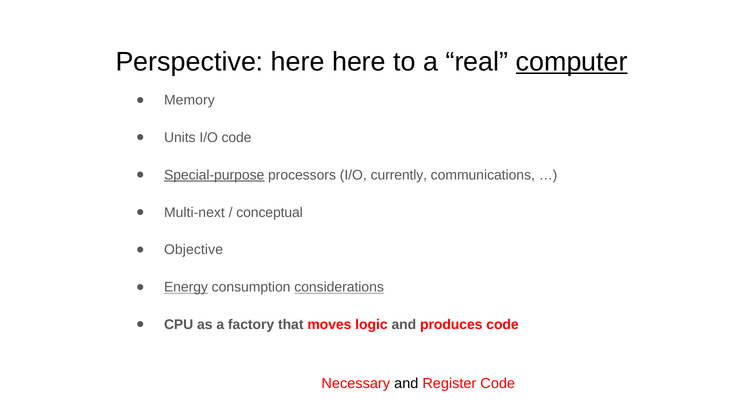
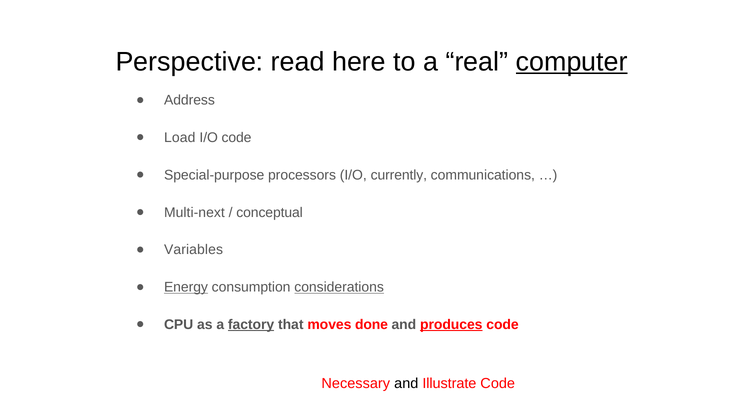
Perspective here: here -> read
Memory: Memory -> Address
Units: Units -> Load
Special-purpose underline: present -> none
Objective: Objective -> Variables
factory underline: none -> present
logic: logic -> done
produces underline: none -> present
Register: Register -> Illustrate
